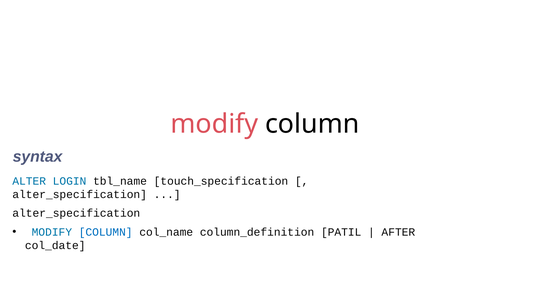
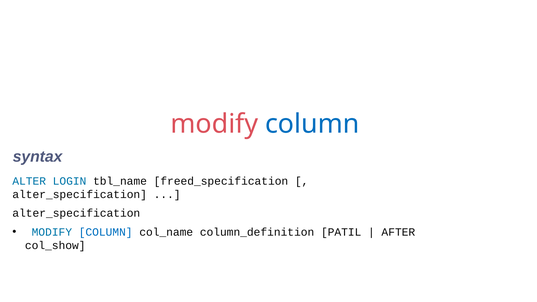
column at (312, 124) colour: black -> blue
touch_specification: touch_specification -> freed_specification
col_date: col_date -> col_show
